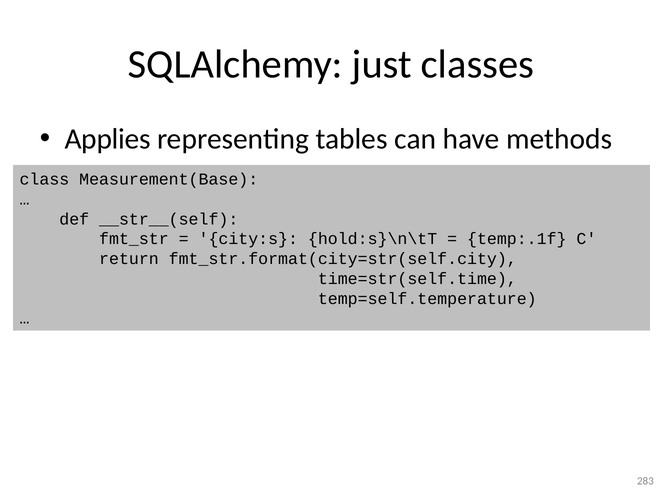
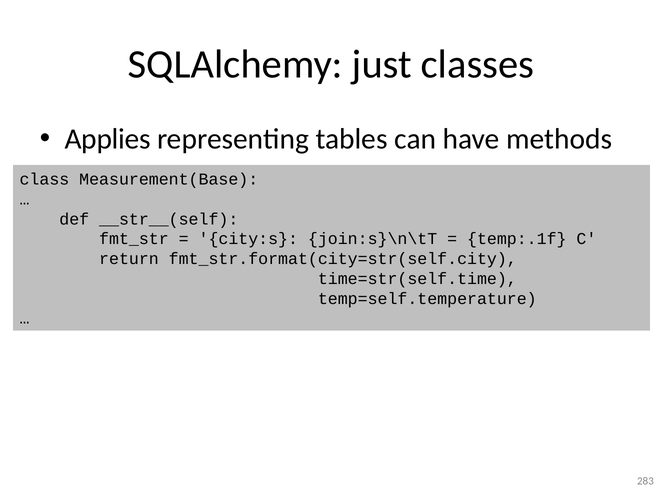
hold:s}\n\tT: hold:s}\n\tT -> join:s}\n\tT
